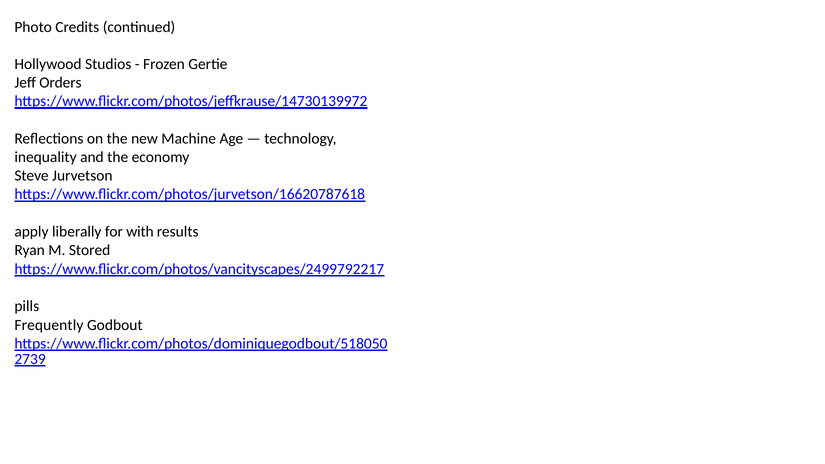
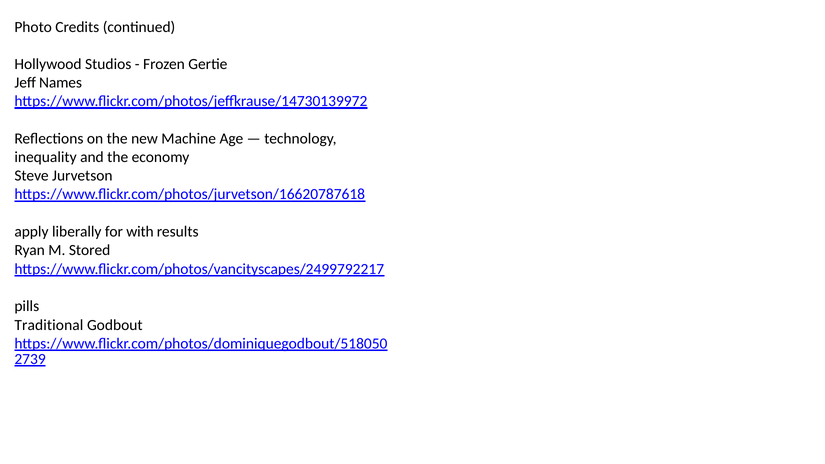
Orders: Orders -> Names
Frequently: Frequently -> Traditional
